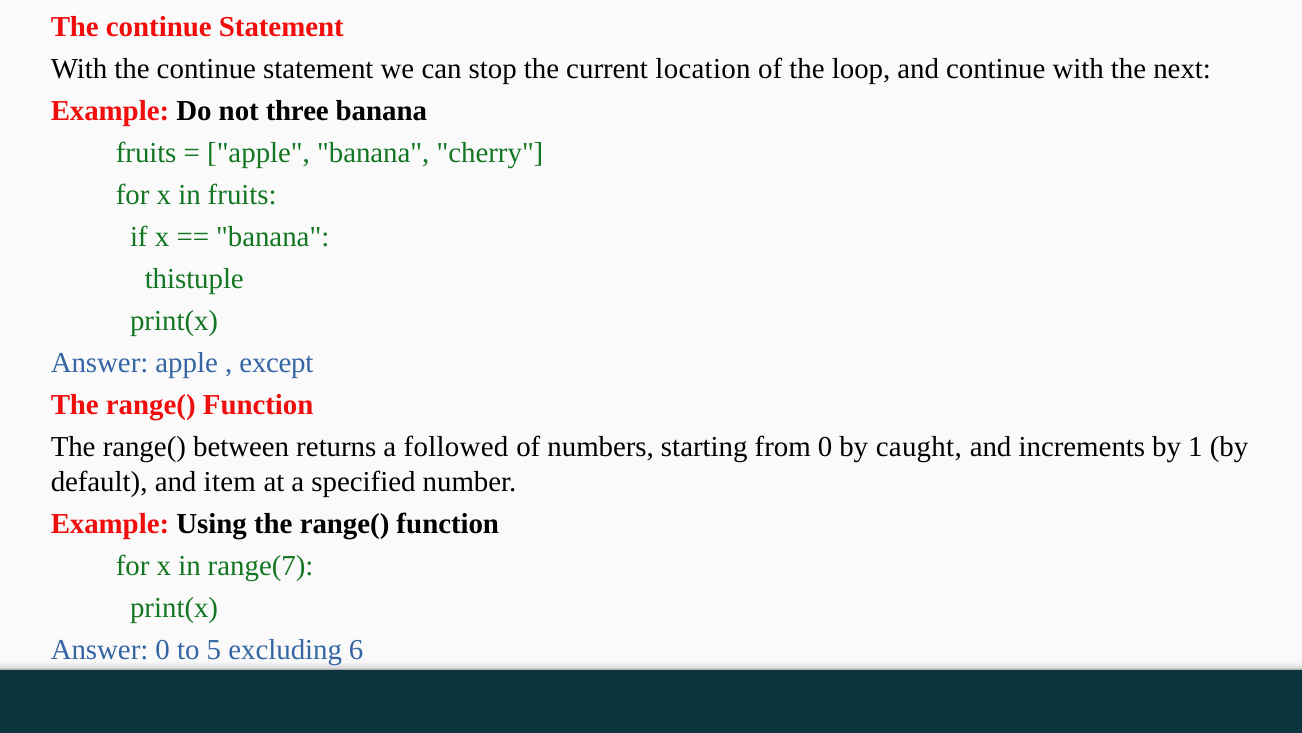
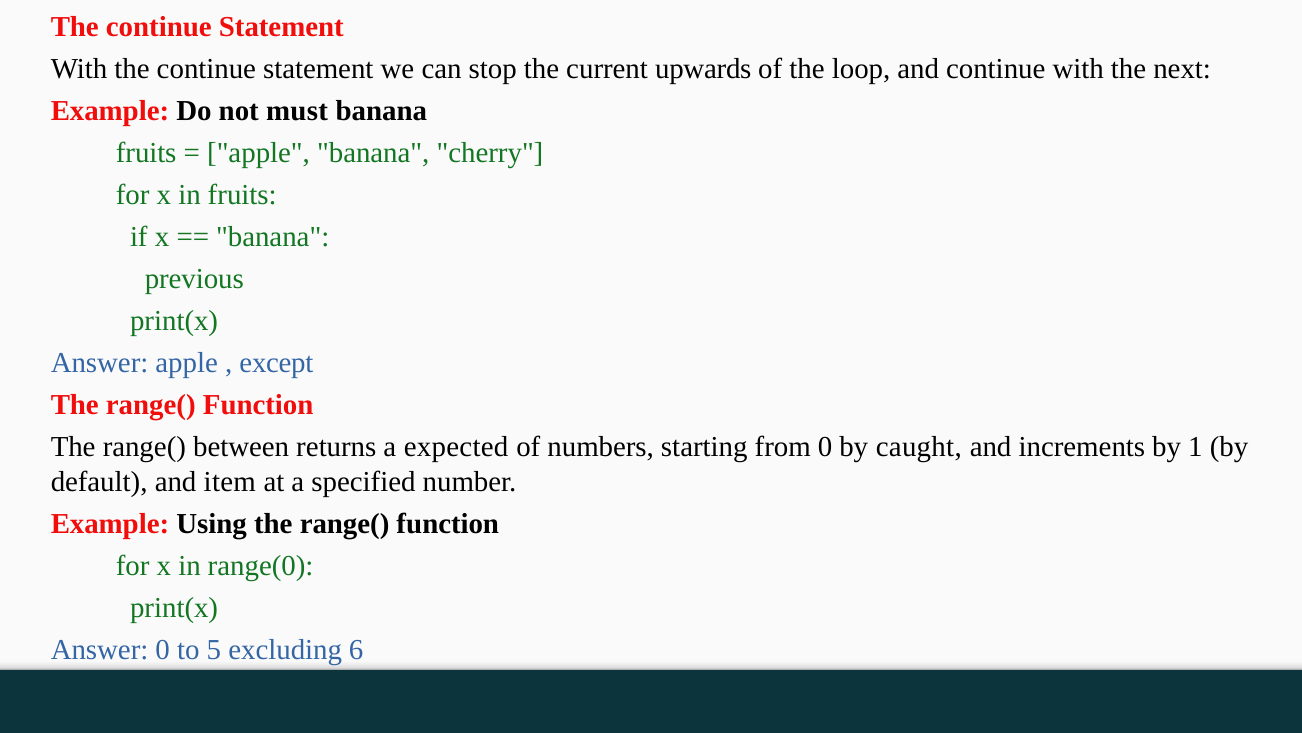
location: location -> upwards
three: three -> must
thistuple: thistuple -> previous
followed: followed -> expected
range(7: range(7 -> range(0
